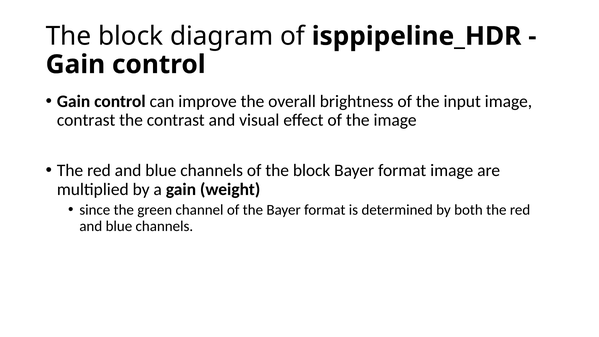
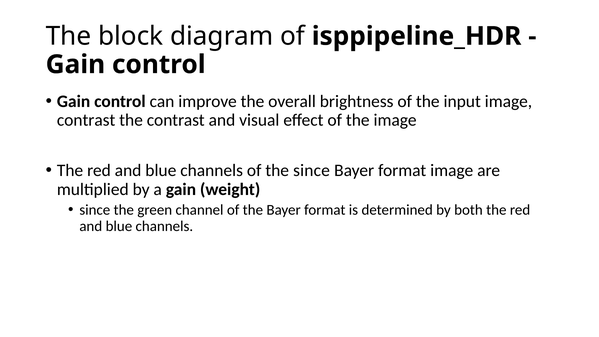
of the block: block -> since
